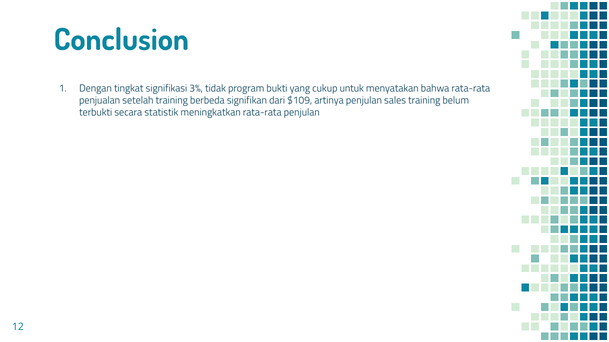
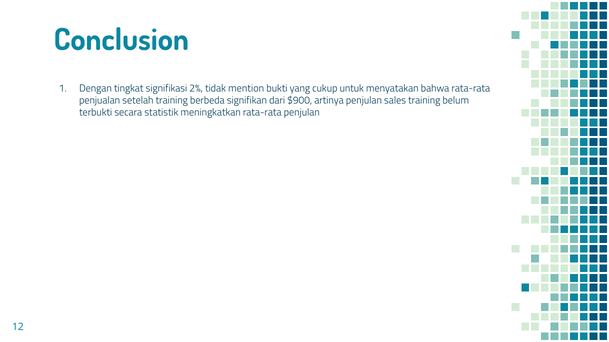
3%: 3% -> 2%
program: program -> mention
$109: $109 -> $900
